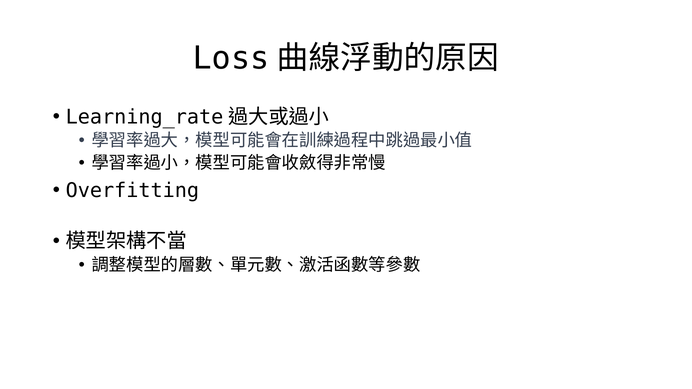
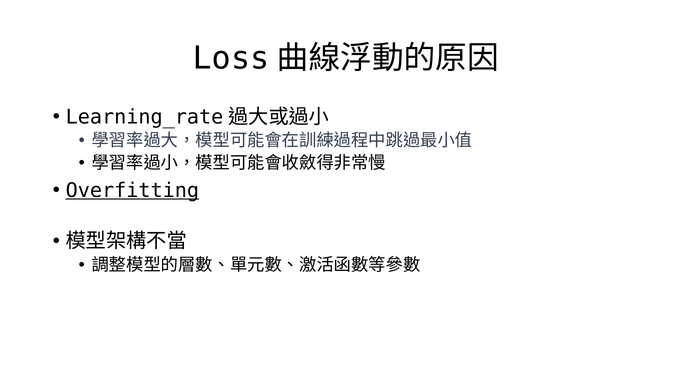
Overfitting underline: none -> present
